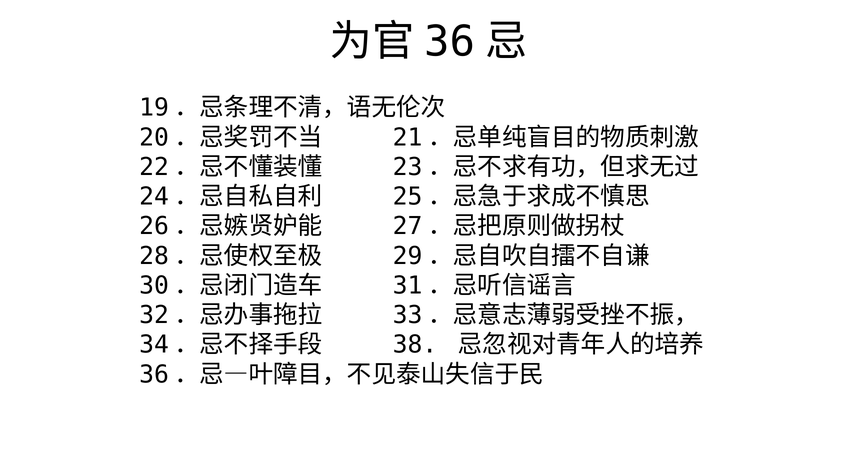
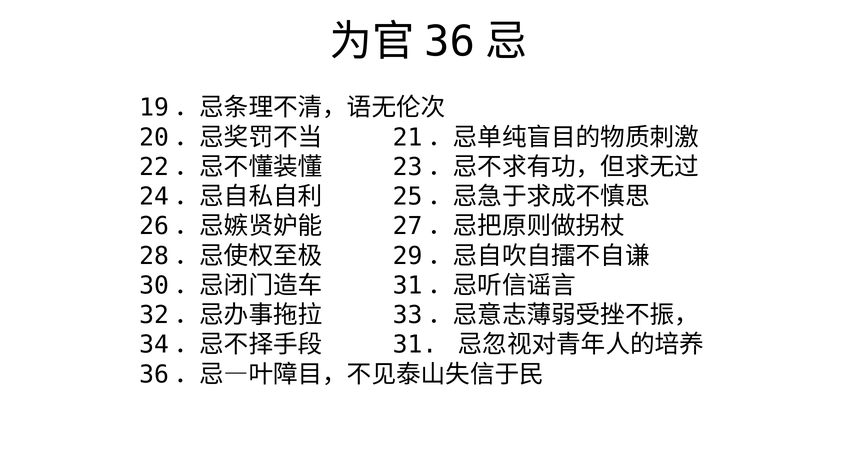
38: 38 -> 31
